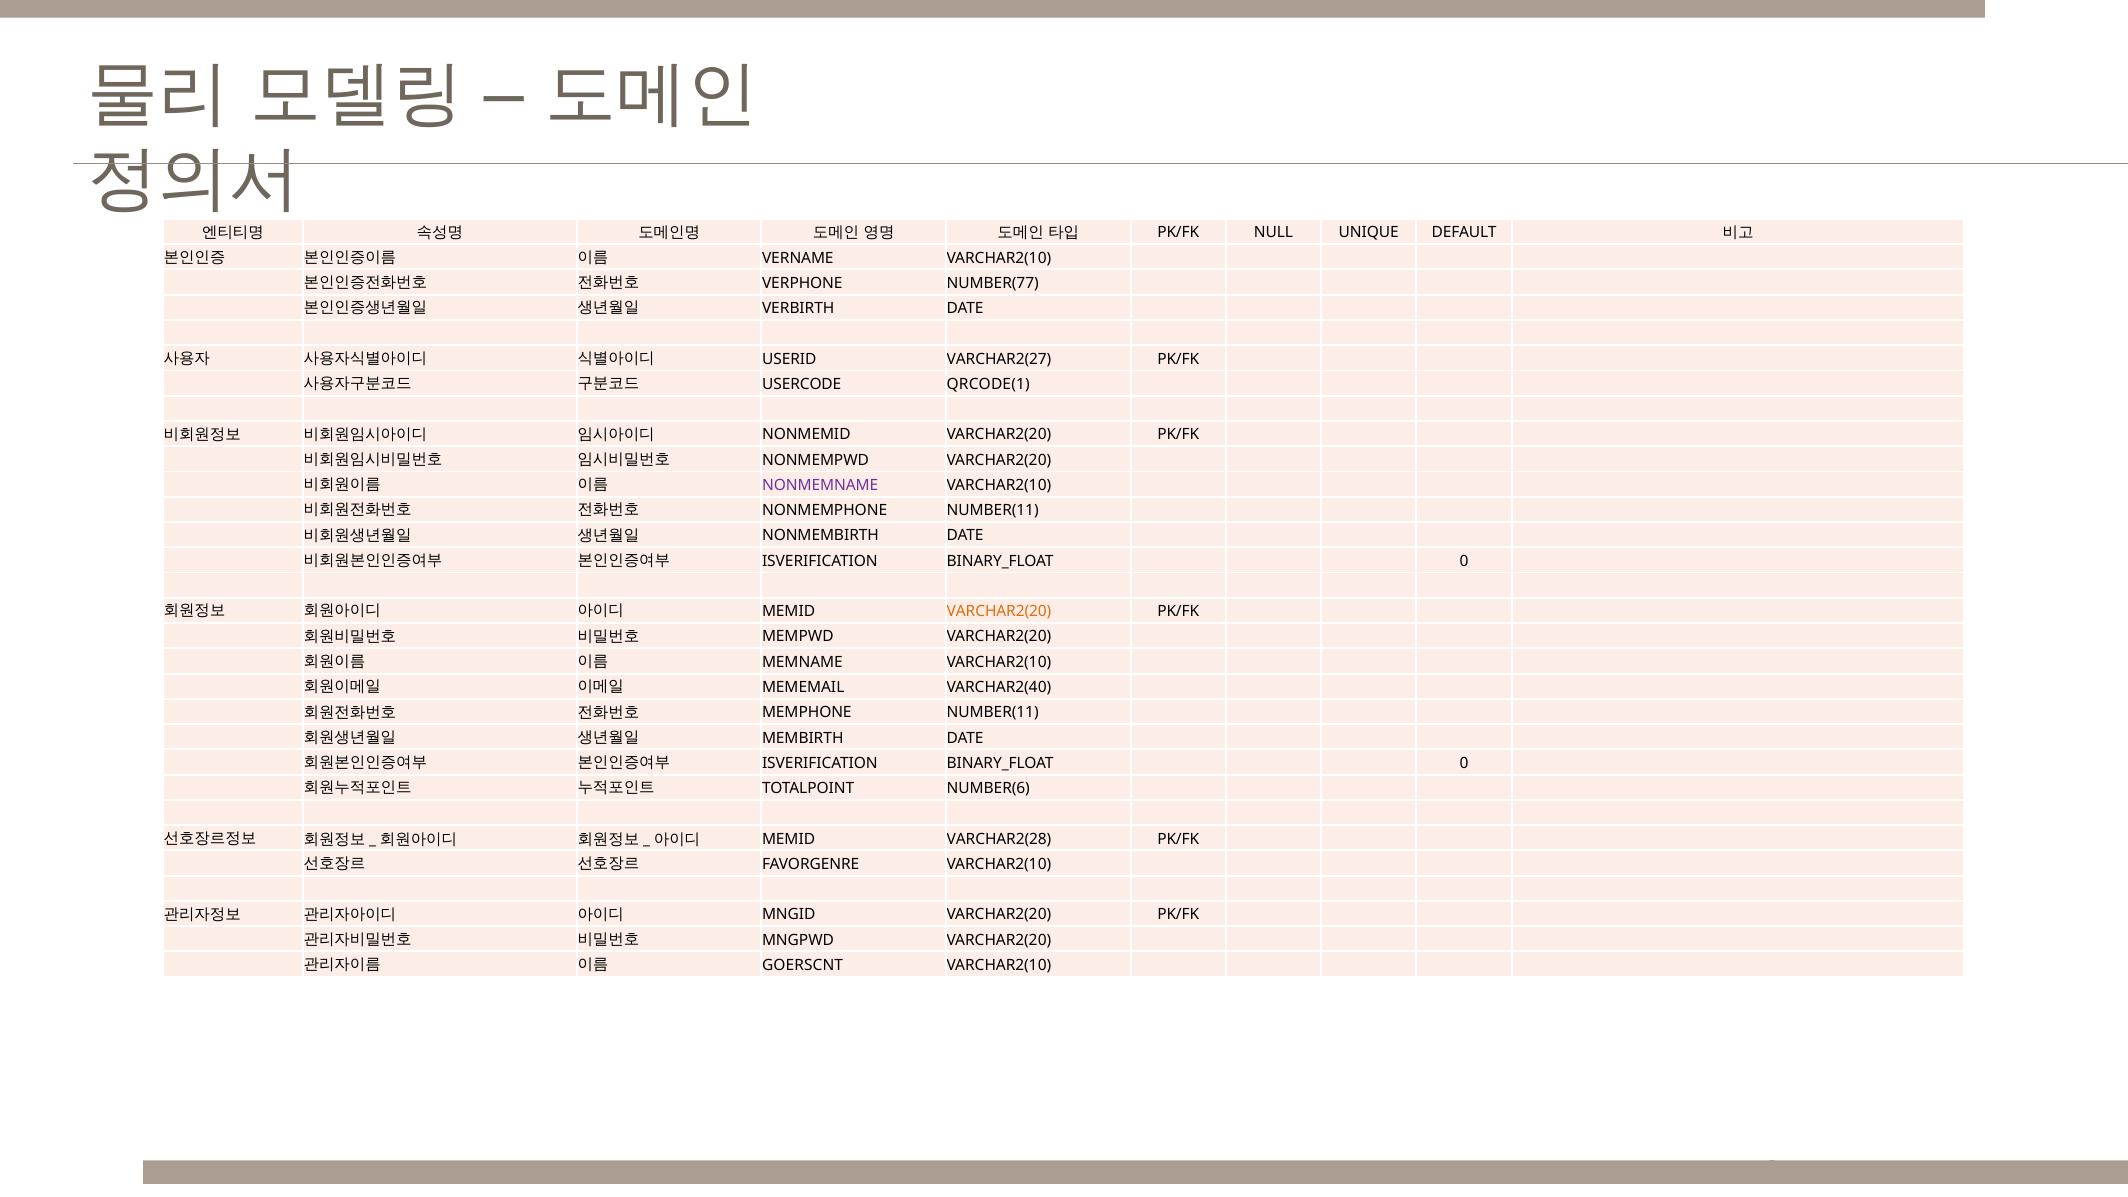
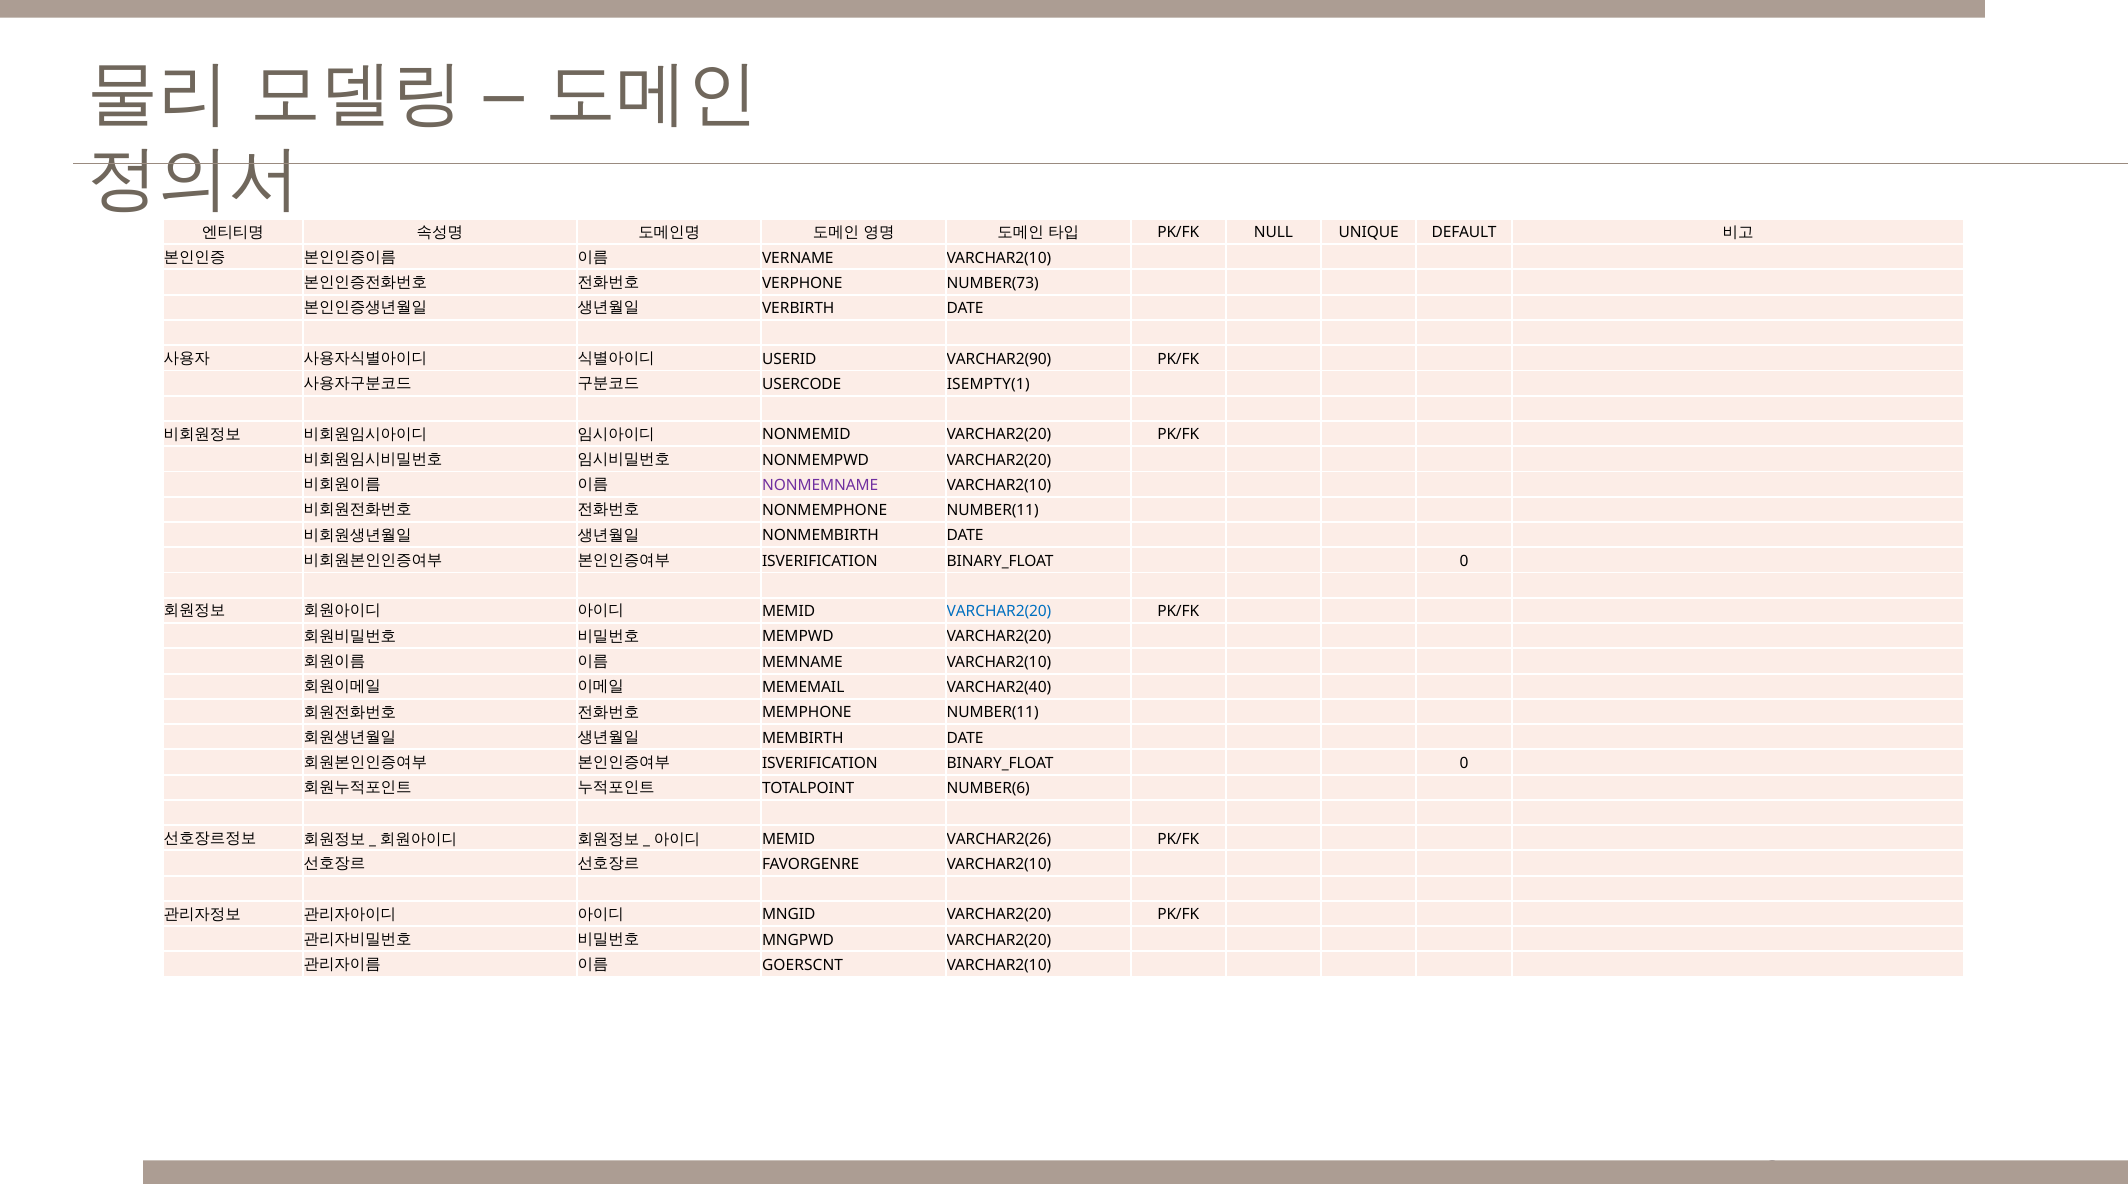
NUMBER(77: NUMBER(77 -> NUMBER(73
VARCHAR2(27: VARCHAR2(27 -> VARCHAR2(90
QRCODE(1: QRCODE(1 -> ISEMPTY(1
VARCHAR2(20 at (999, 612) colour: orange -> blue
VARCHAR2(28: VARCHAR2(28 -> VARCHAR2(26
